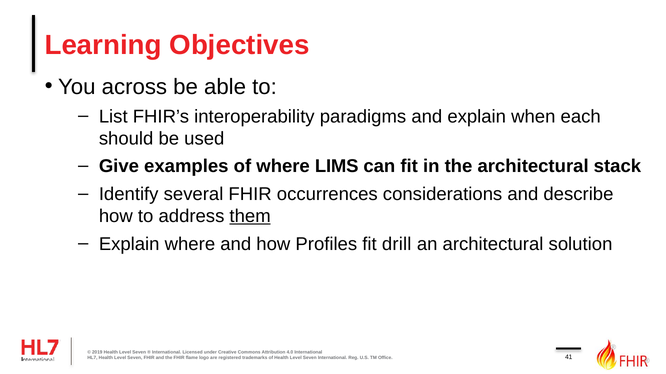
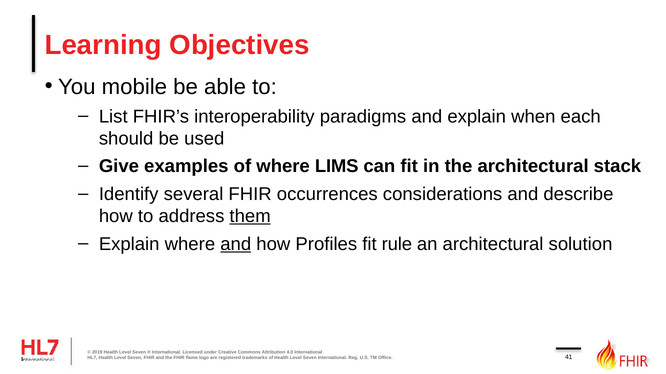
across: across -> mobile
and at (236, 244) underline: none -> present
drill: drill -> rule
